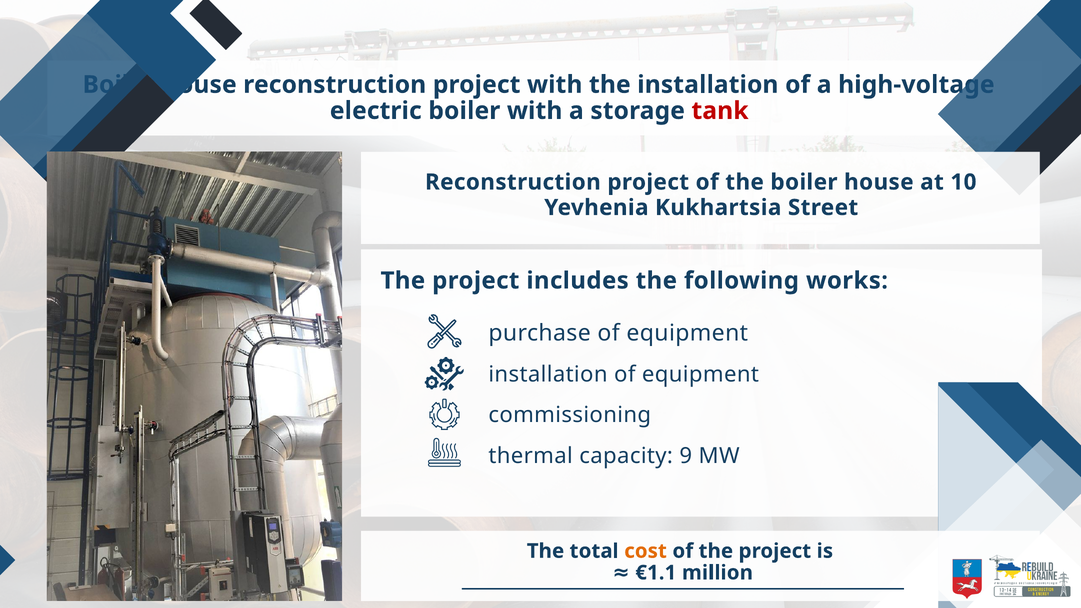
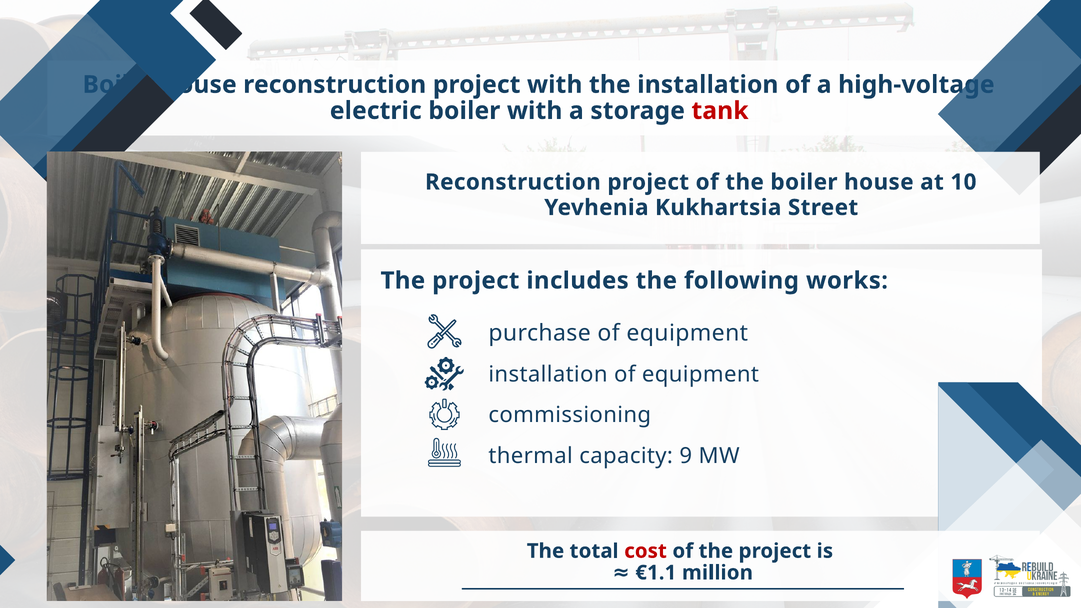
cost colour: orange -> red
